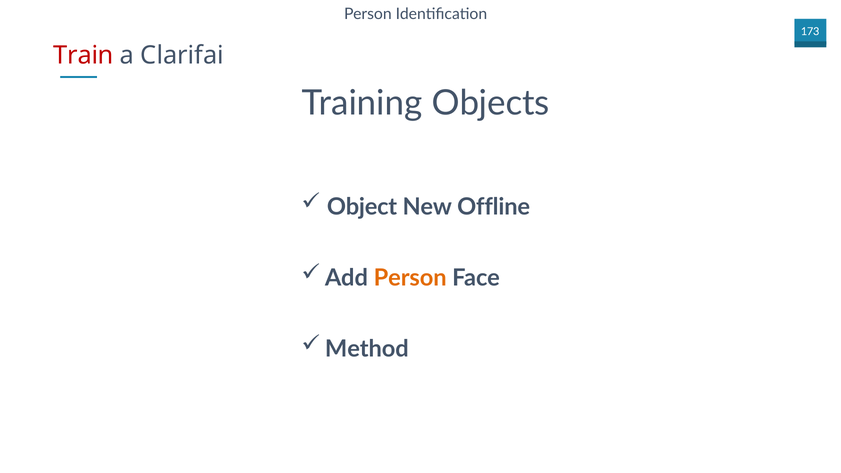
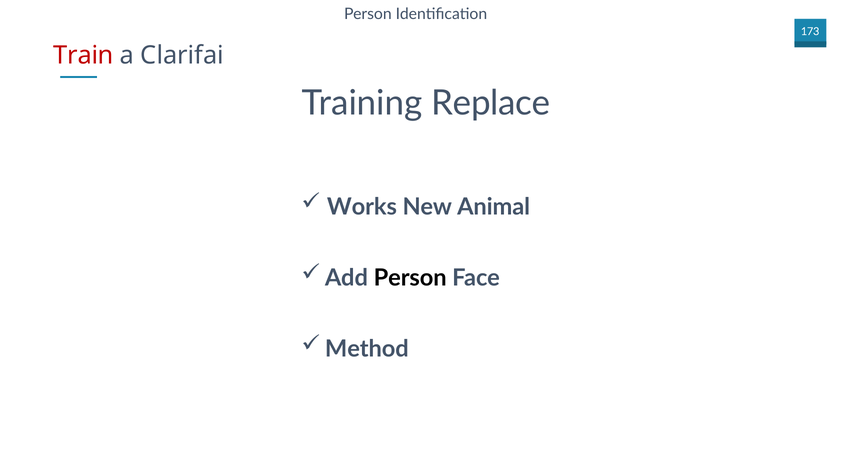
Objects: Objects -> Replace
Object: Object -> Works
Offline: Offline -> Animal
Person at (410, 278) colour: orange -> black
